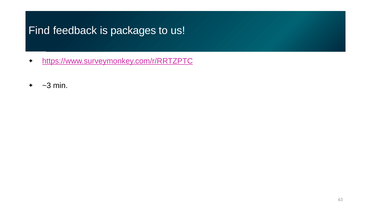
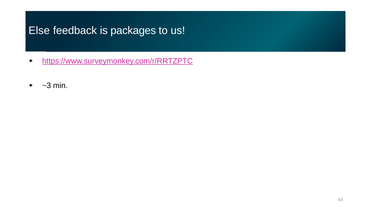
Find: Find -> Else
